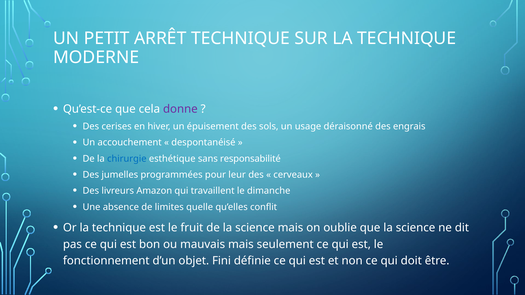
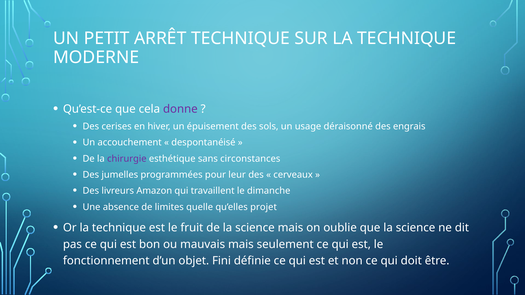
chirurgie colour: blue -> purple
responsabilité: responsabilité -> circonstances
conflit: conflit -> projet
